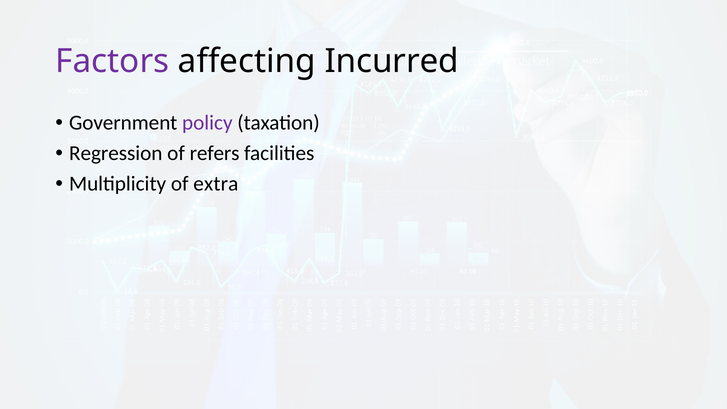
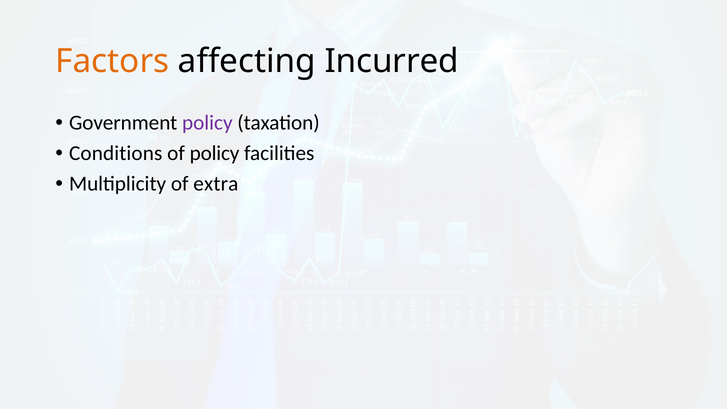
Factors colour: purple -> orange
Regression: Regression -> Conditions
of refers: refers -> policy
